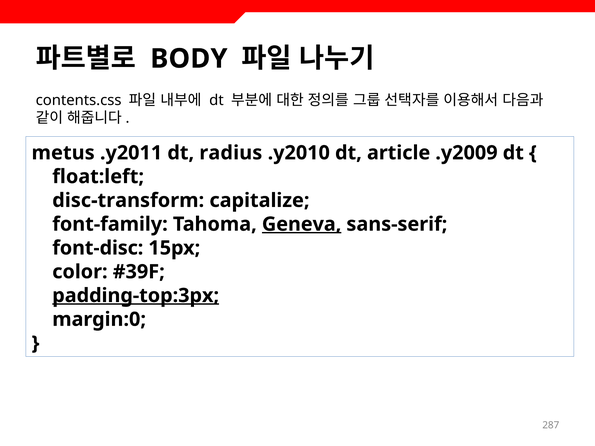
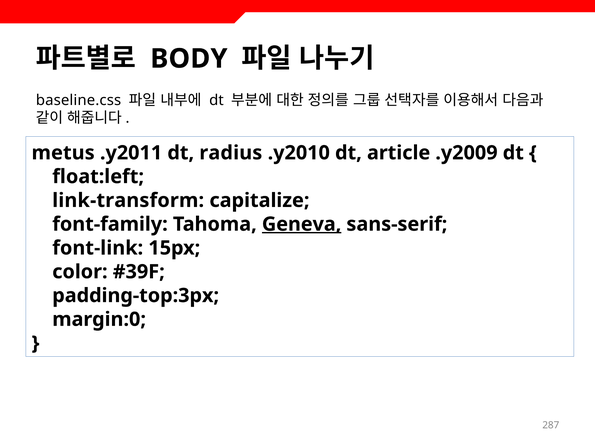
contents.css: contents.css -> baseline.css
disc-transform: disc-transform -> link-transform
font-disc: font-disc -> font-link
padding-top:3px underline: present -> none
